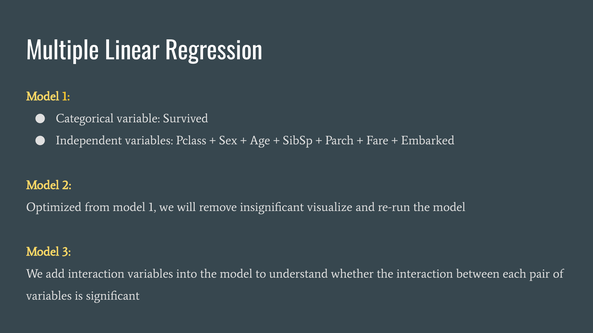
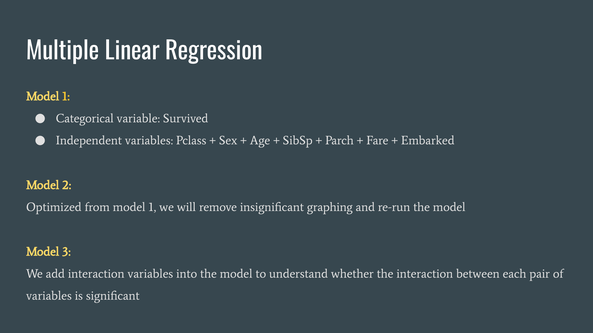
visualize: visualize -> graphing
